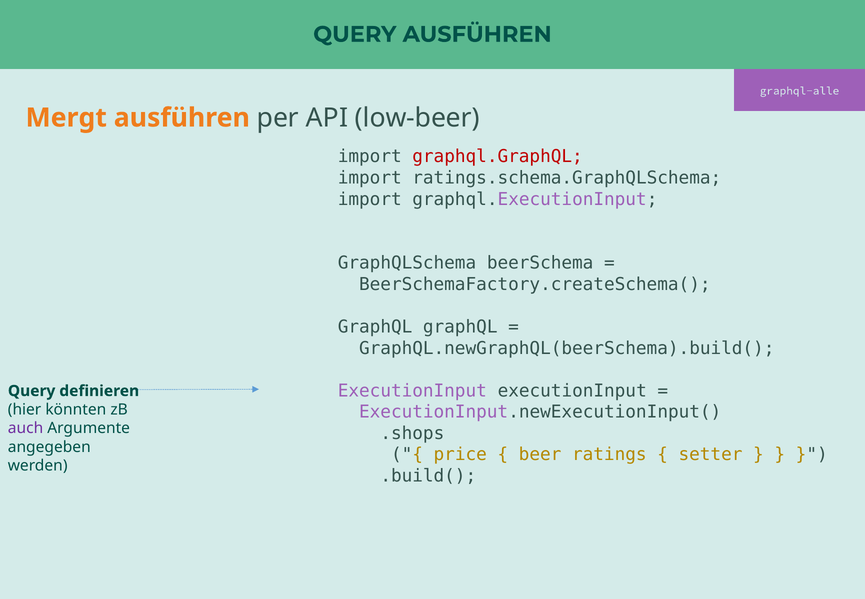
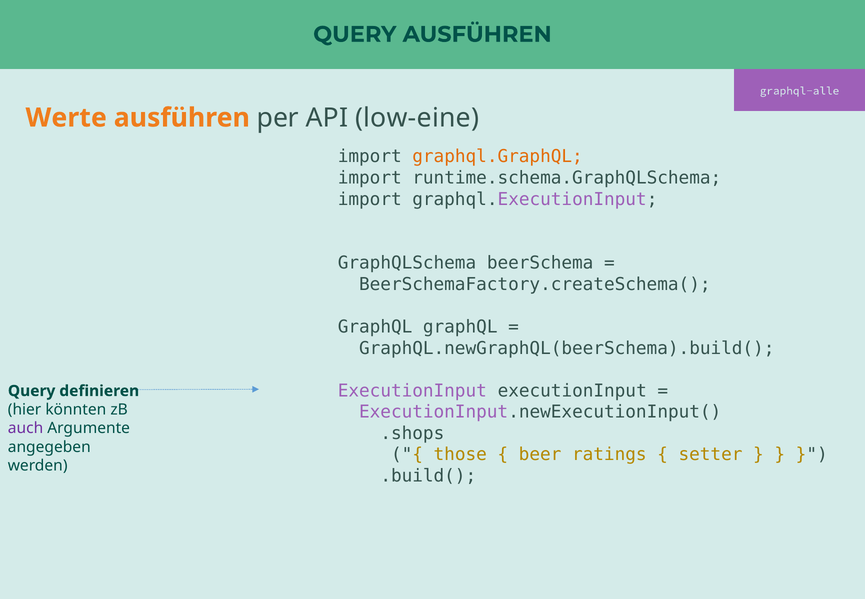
Mergt: Mergt -> Werte
low-beer: low-beer -> low-eine
graphql.GraphQL colour: red -> orange
ratings.schema.GraphQLSchema: ratings.schema.GraphQLSchema -> runtime.schema.GraphQLSchema
price: price -> those
